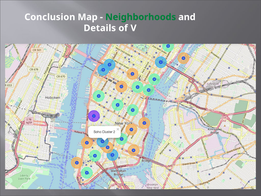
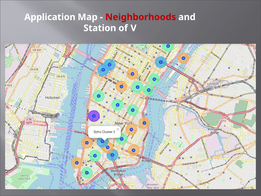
Conclusion: Conclusion -> Application
Neighborhoods colour: green -> red
Details: Details -> Station
